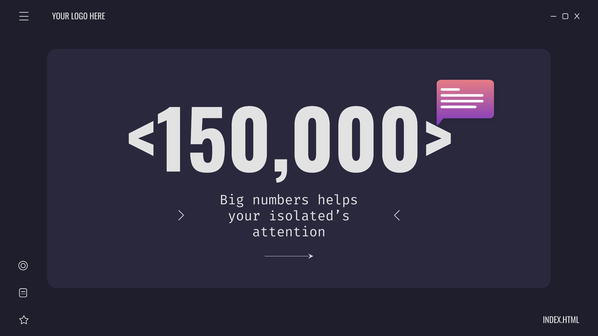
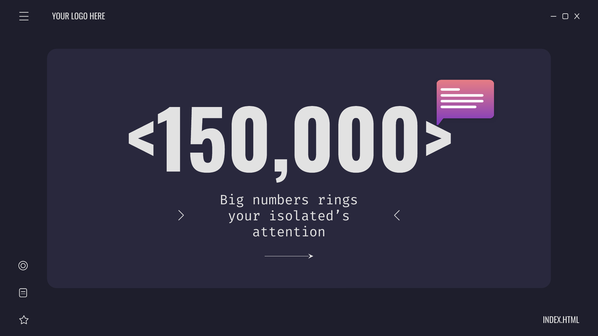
helps: helps -> rings
